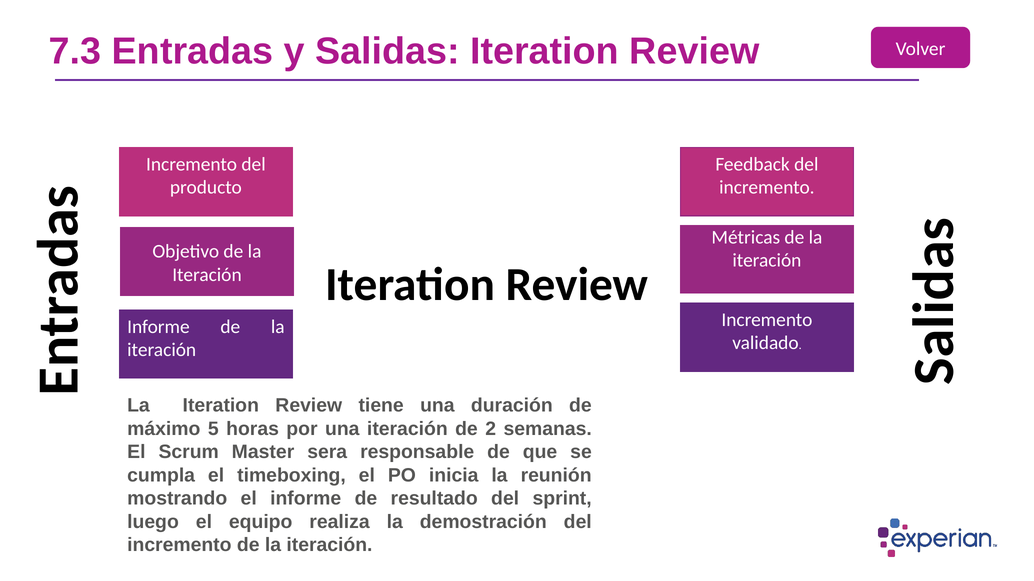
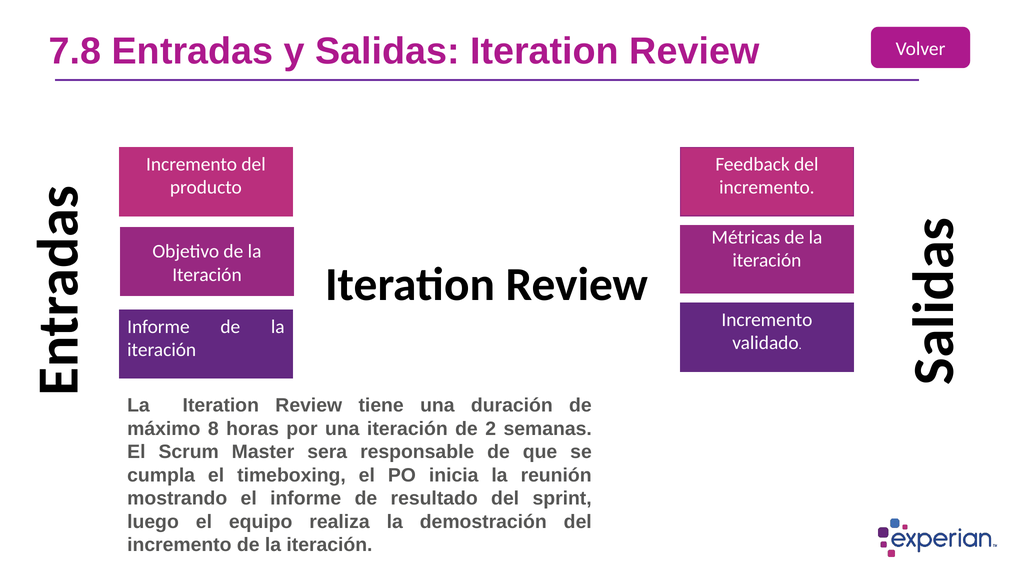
7.3: 7.3 -> 7.8
5: 5 -> 8
